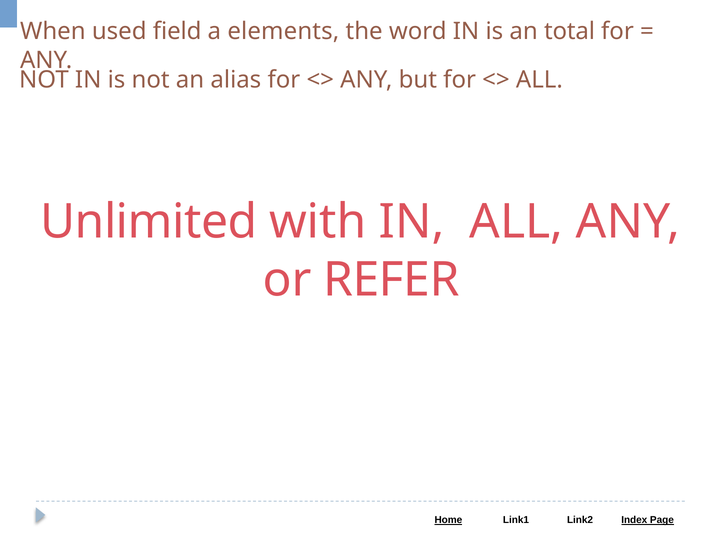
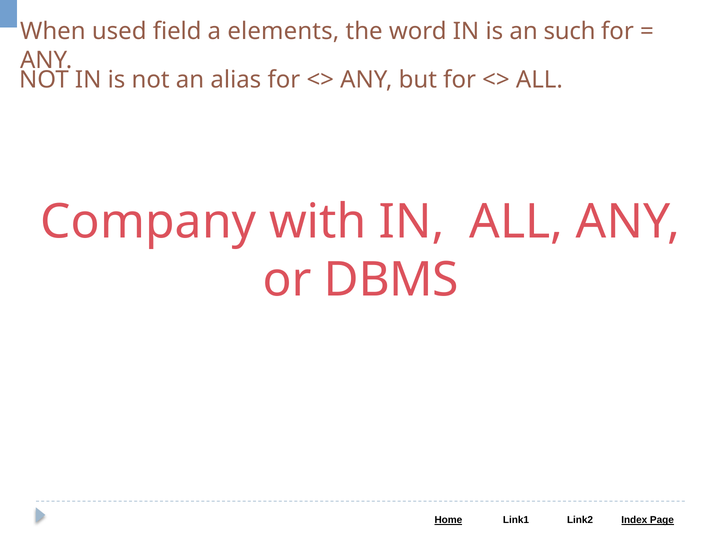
total: total -> such
Unlimited: Unlimited -> Company
REFER: REFER -> DBMS
